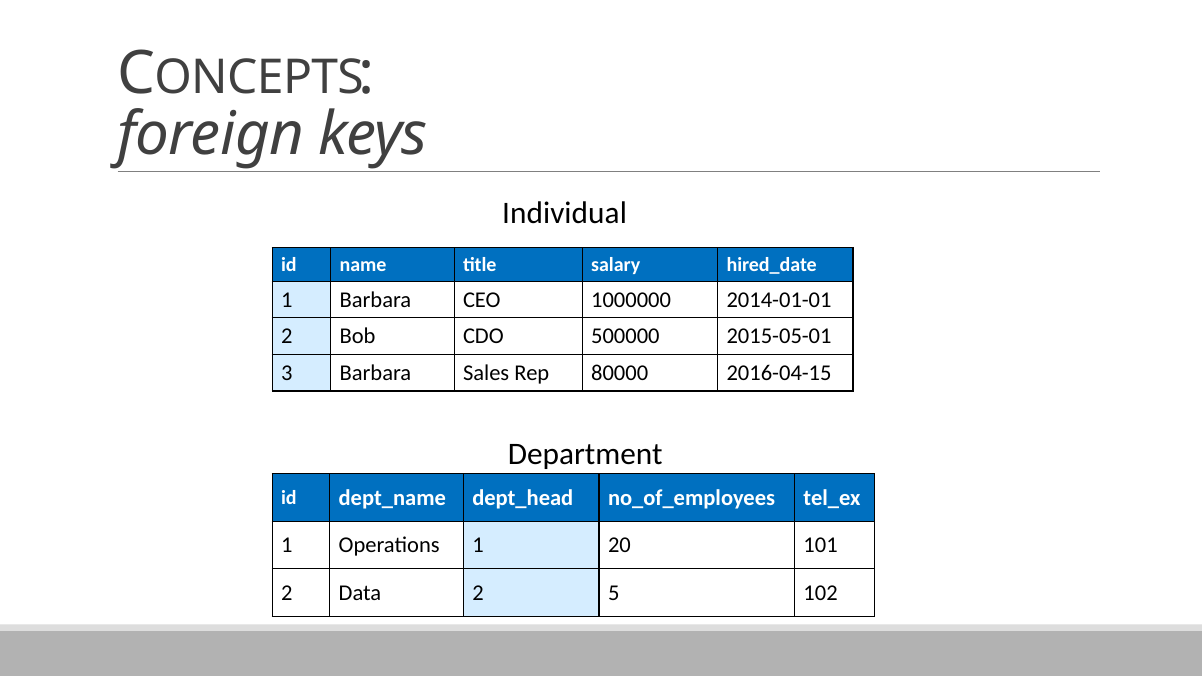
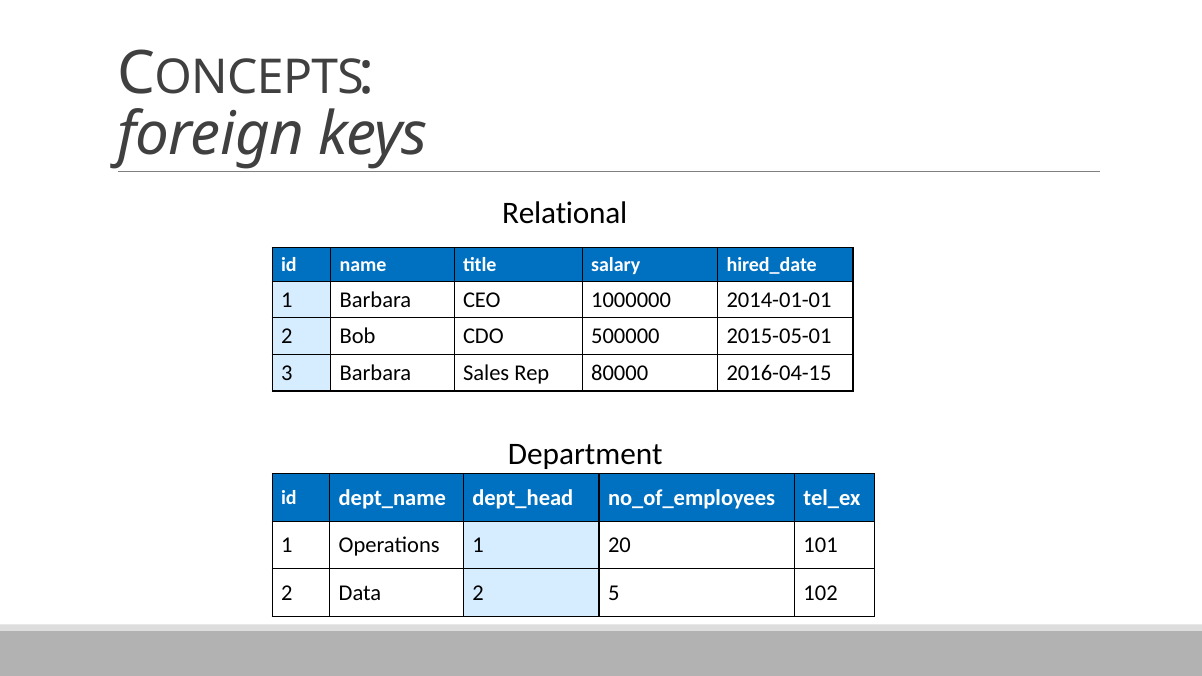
Individual: Individual -> Relational
